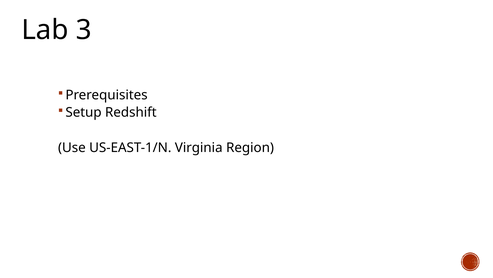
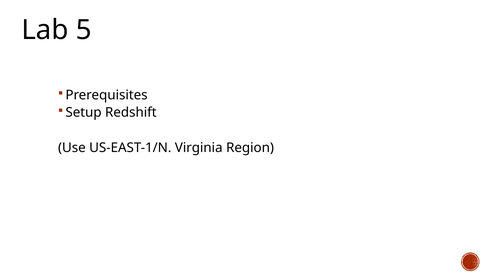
3: 3 -> 5
